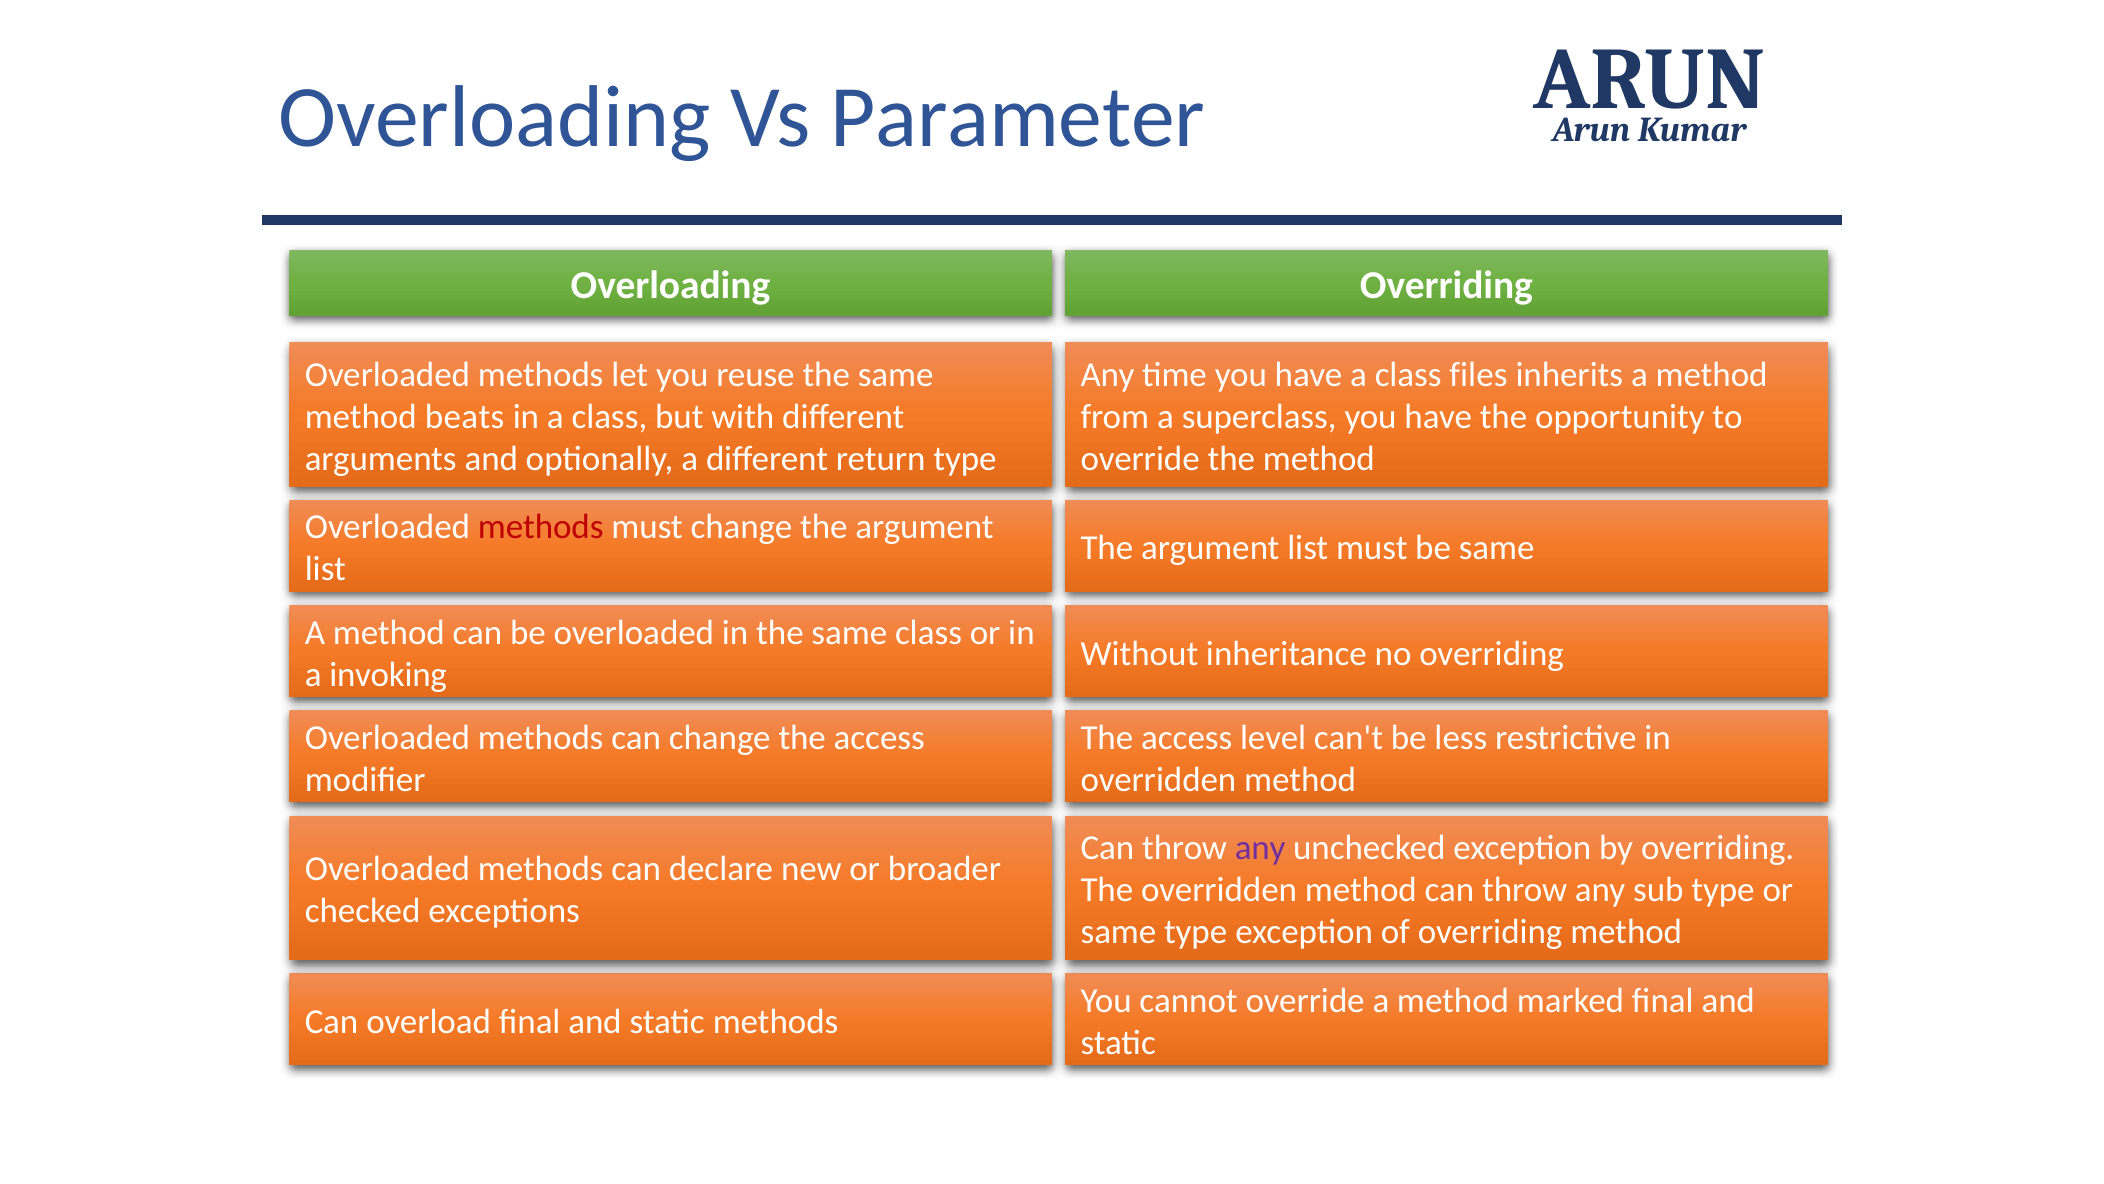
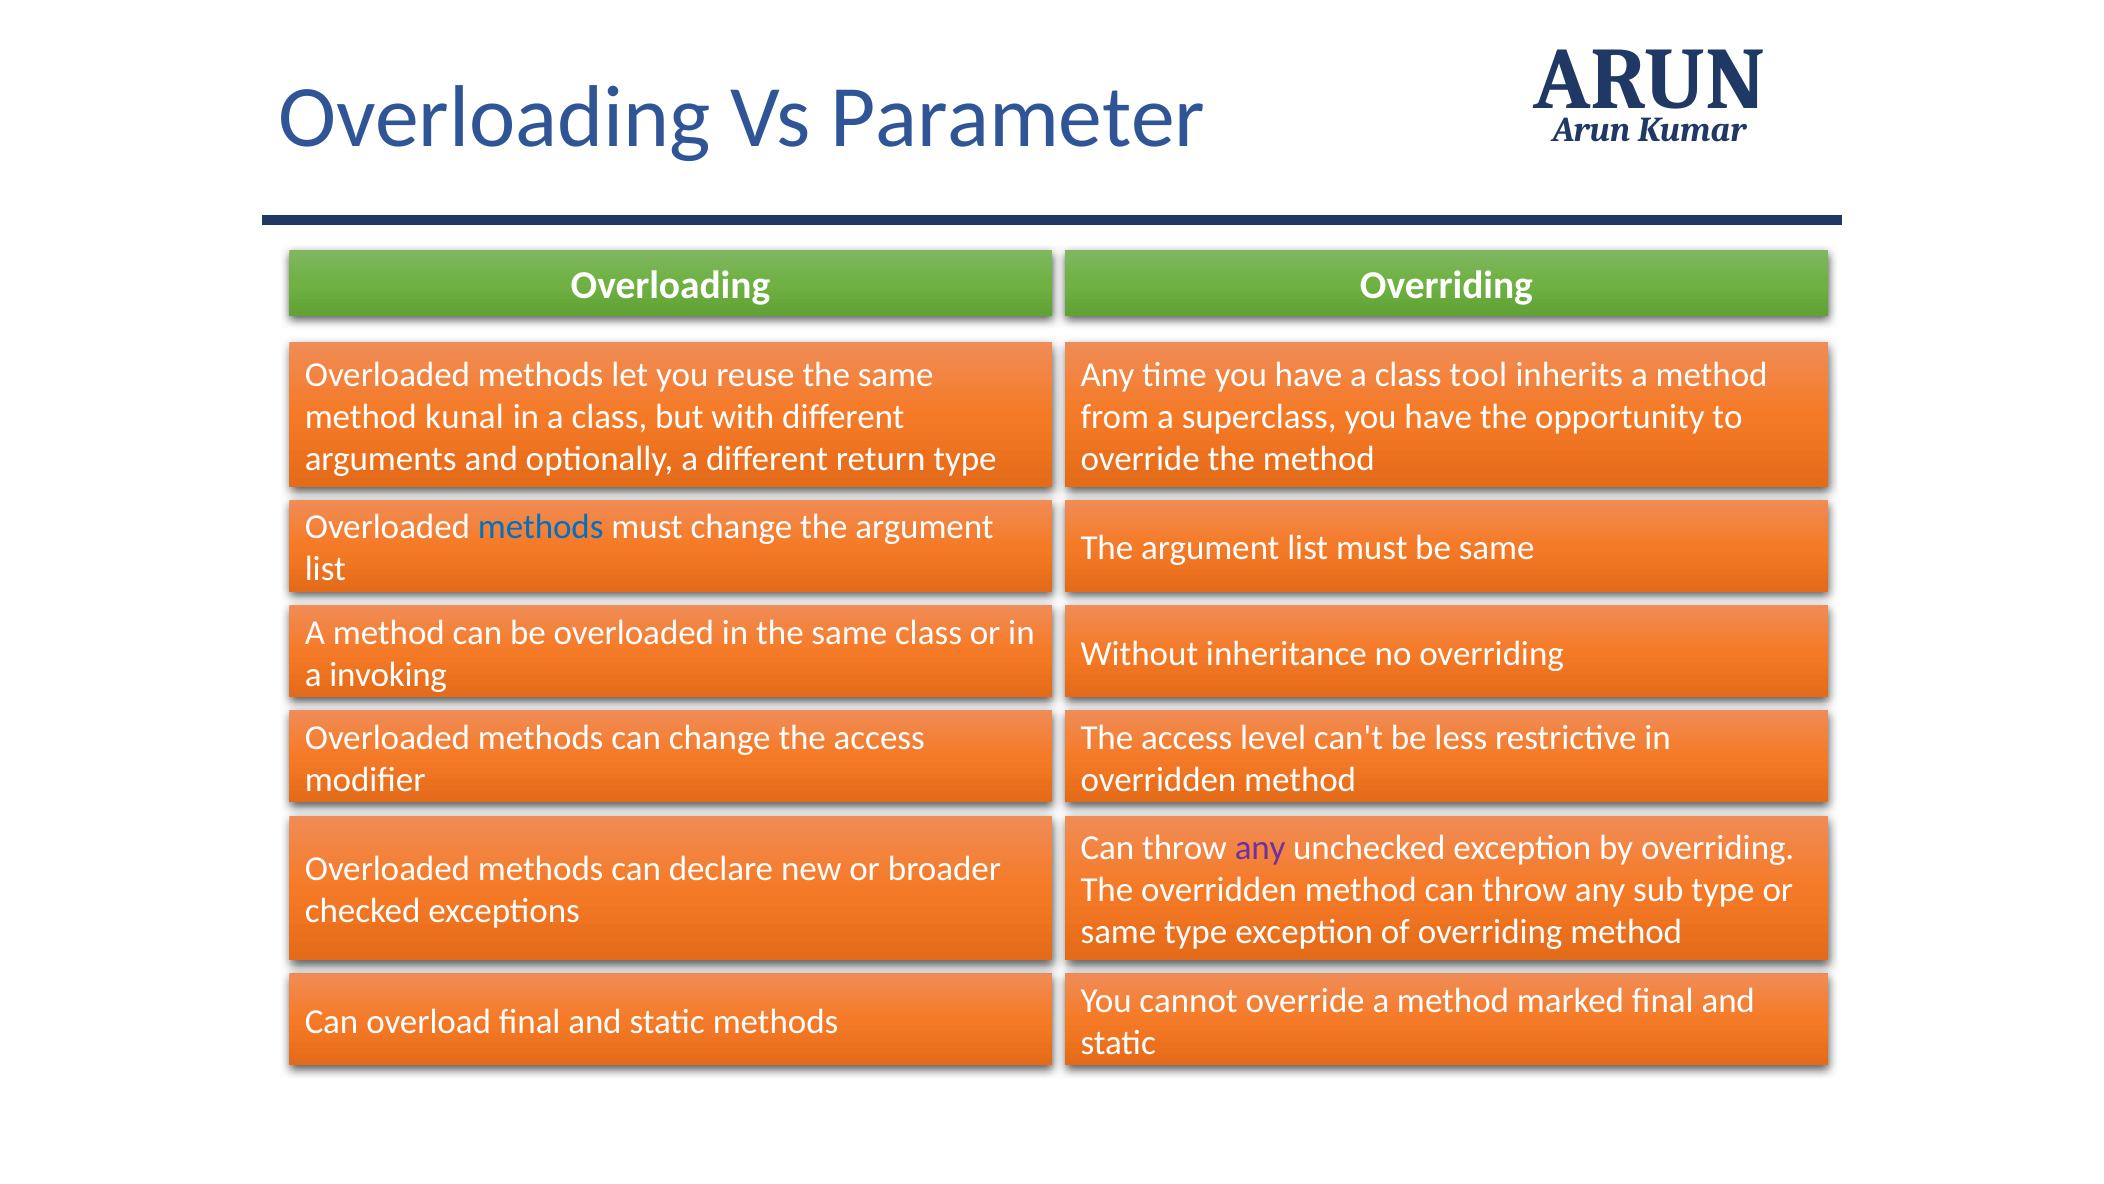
files: files -> tool
beats: beats -> kunal
methods at (541, 527) colour: red -> blue
